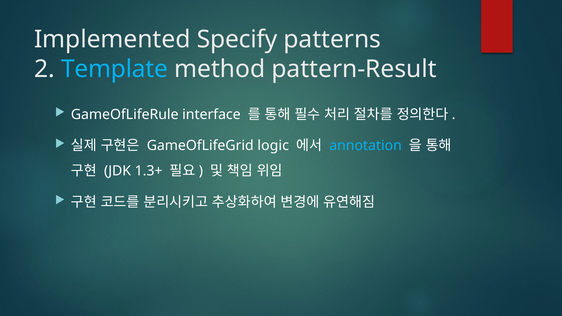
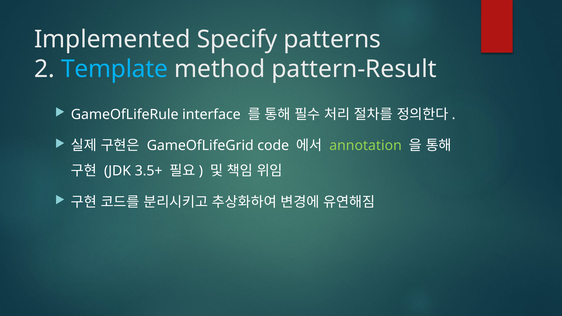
logic: logic -> code
annotation colour: light blue -> light green
1.3+: 1.3+ -> 3.5+
